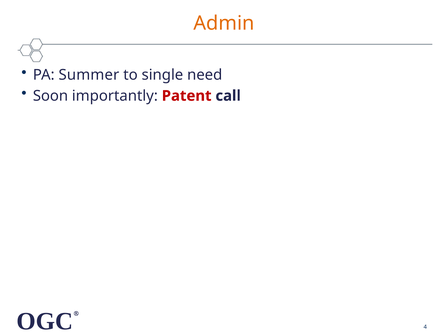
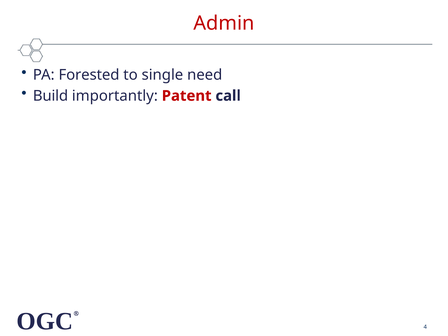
Admin colour: orange -> red
Summer: Summer -> Forested
Soon: Soon -> Build
